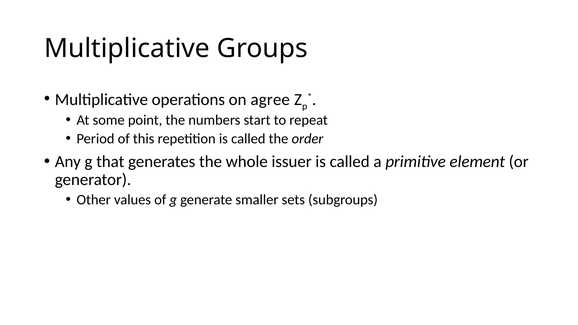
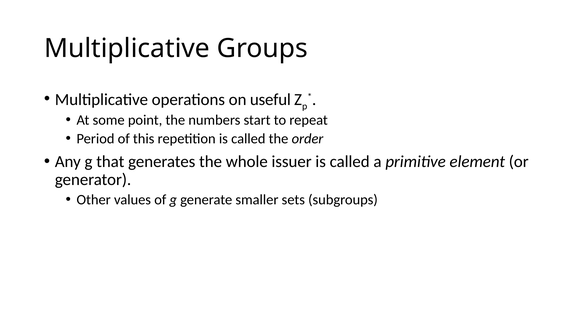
agree: agree -> useful
